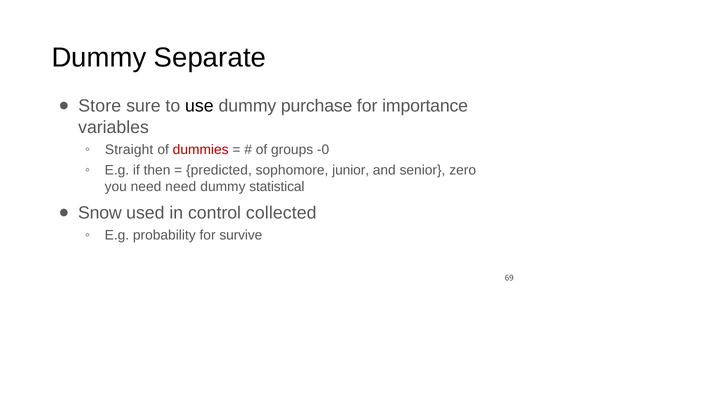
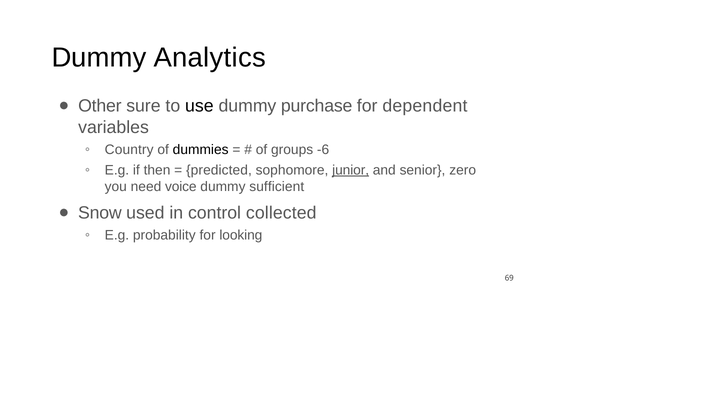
Separate: Separate -> Analytics
Store: Store -> Other
importance: importance -> dependent
Straight: Straight -> Country
dummies colour: red -> black
-0: -0 -> -6
junior underline: none -> present
need need: need -> voice
statistical: statistical -> sufficient
survive: survive -> looking
